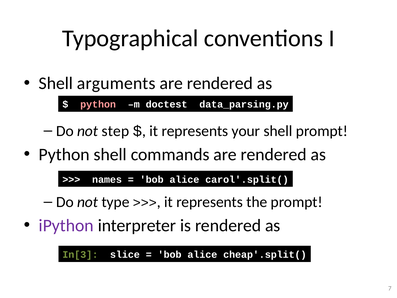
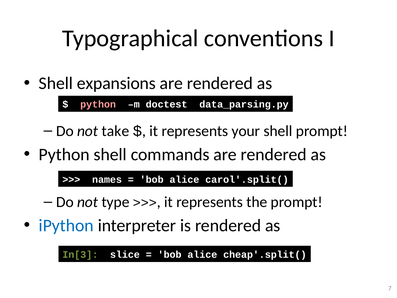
arguments: arguments -> expansions
step: step -> take
iPython colour: purple -> blue
